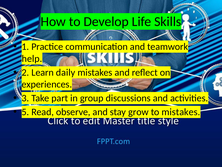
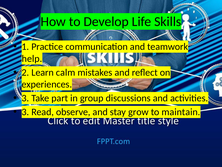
daily: daily -> calm
5 at (25, 112): 5 -> 3
to mistakes: mistakes -> maintain
